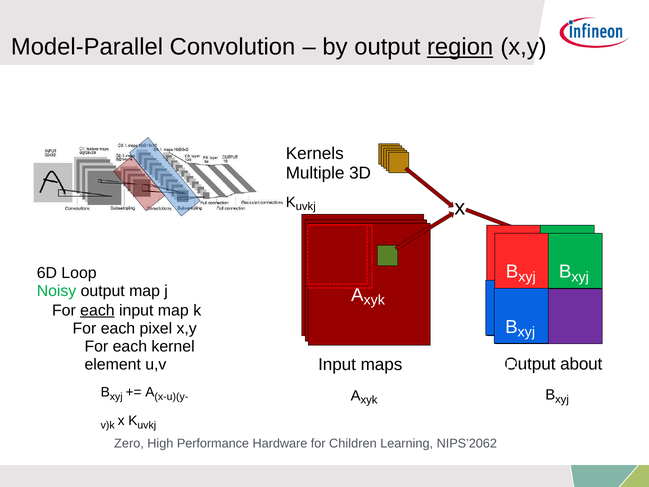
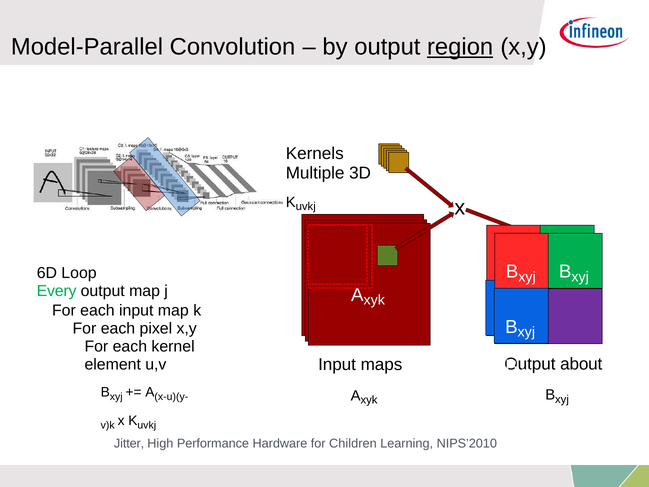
Noisy: Noisy -> Every
each at (97, 310) underline: present -> none
Zero: Zero -> Jitter
NIPS’2062: NIPS’2062 -> NIPS’2010
